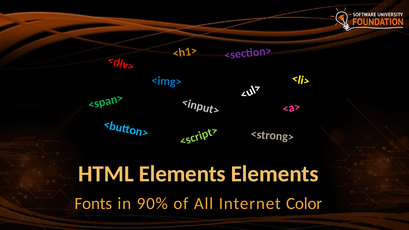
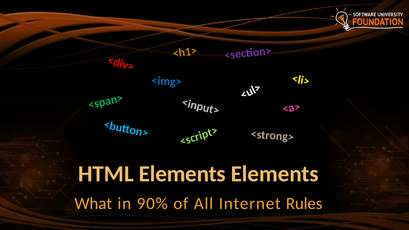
Fonts: Fonts -> What
Color: Color -> Rules
